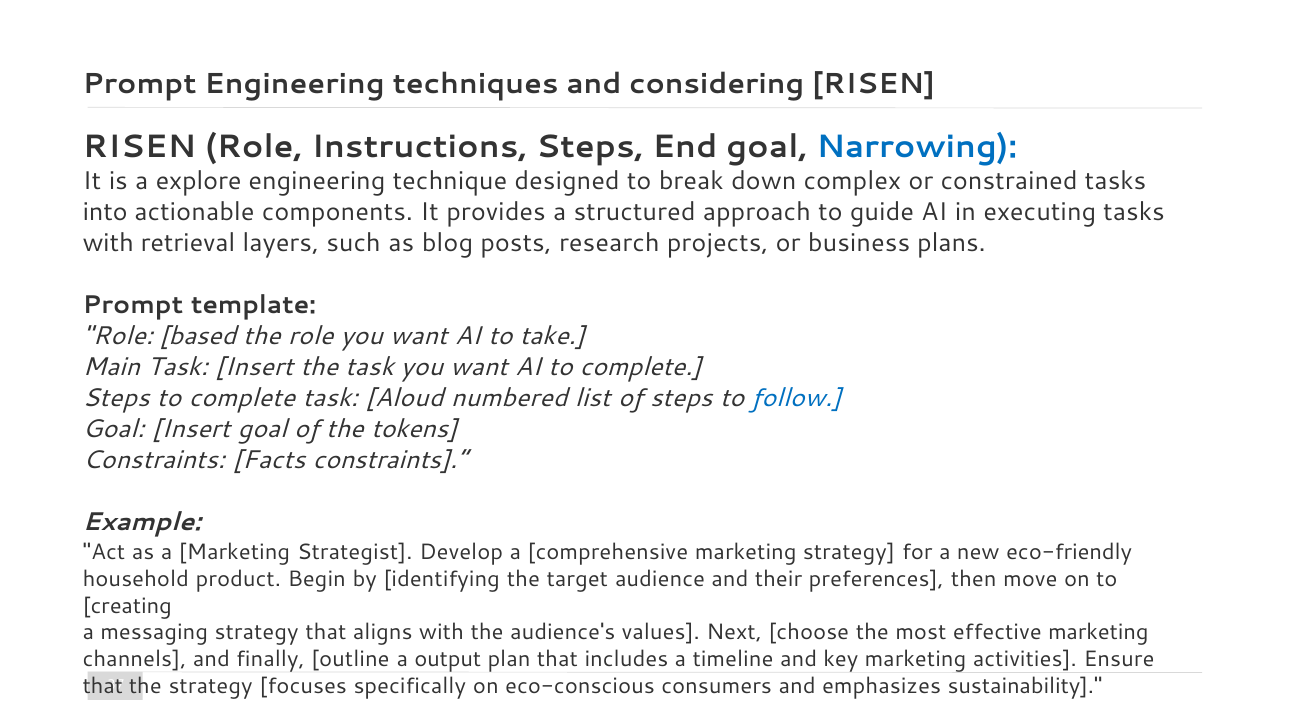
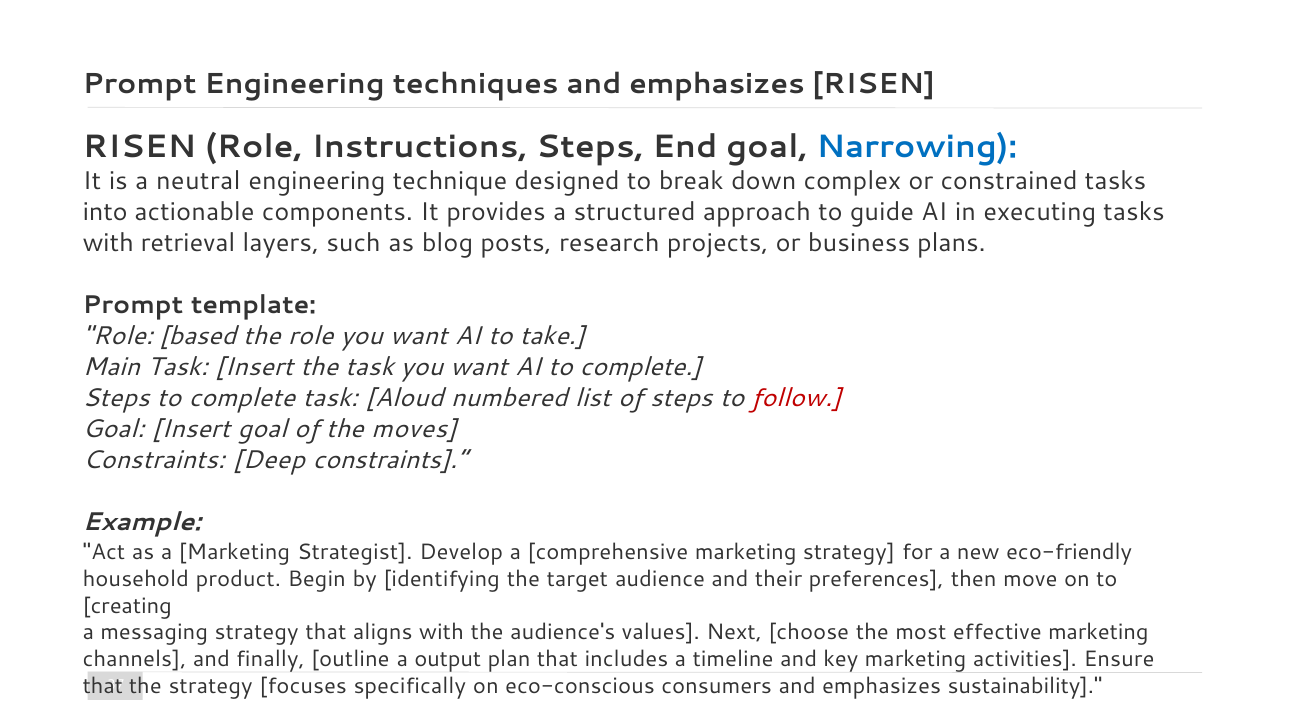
techniques and considering: considering -> emphasizes
explore: explore -> neutral
follow colour: blue -> red
tokens: tokens -> moves
Facts: Facts -> Deep
